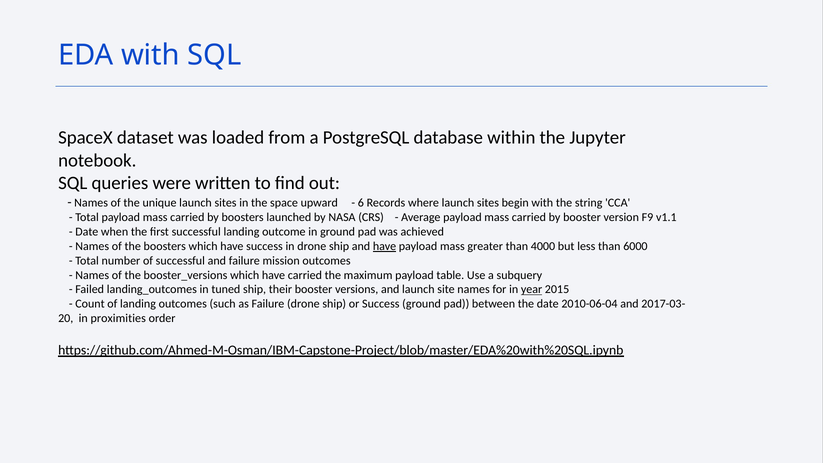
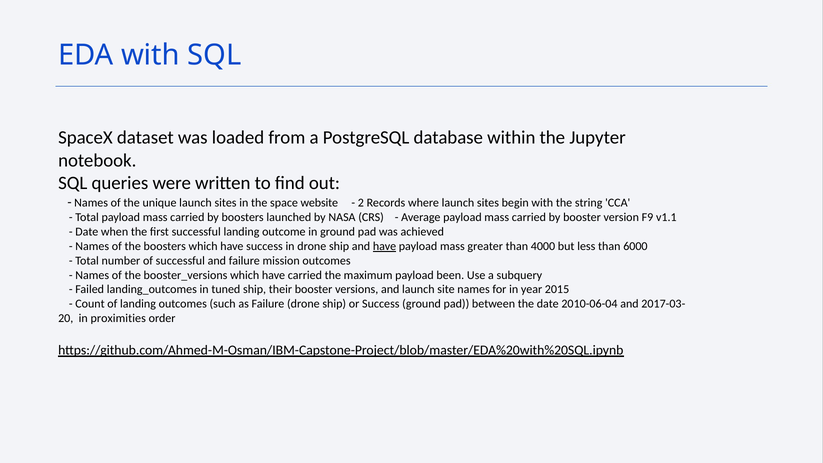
upward: upward -> website
6: 6 -> 2
table: table -> been
year underline: present -> none
